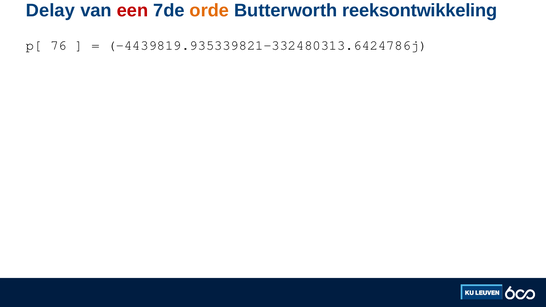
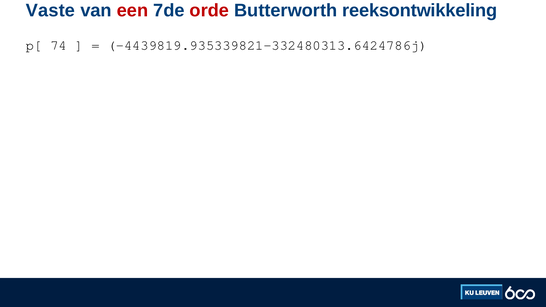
Delay: Delay -> Vaste
orde colour: orange -> red
76: 76 -> 74
